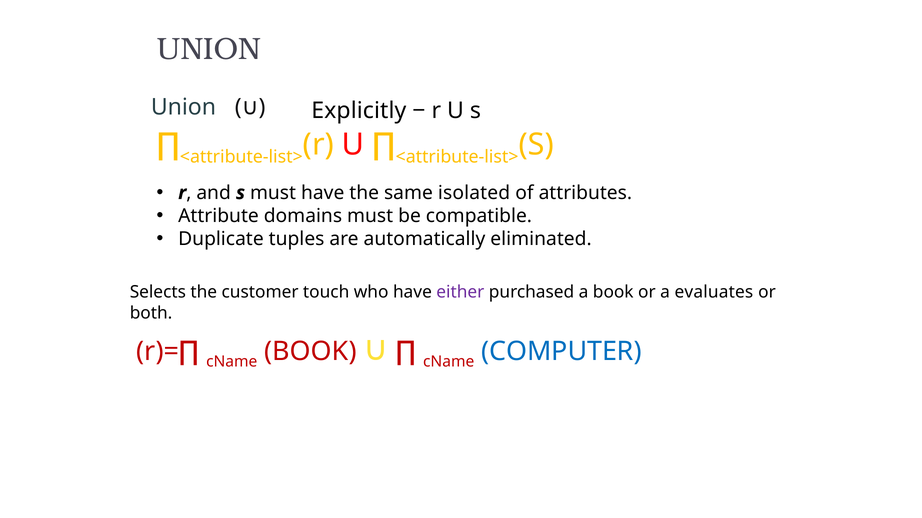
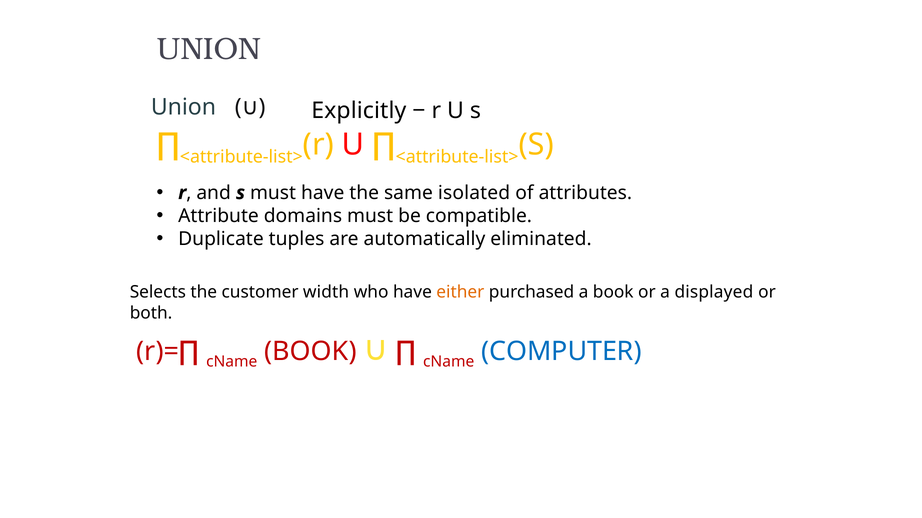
touch: touch -> width
either colour: purple -> orange
evaluates: evaluates -> displayed
